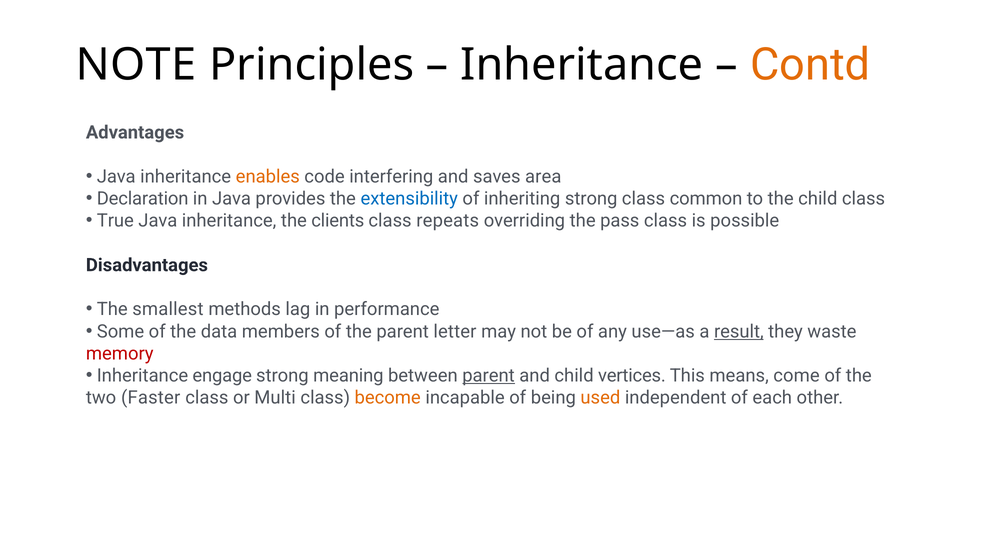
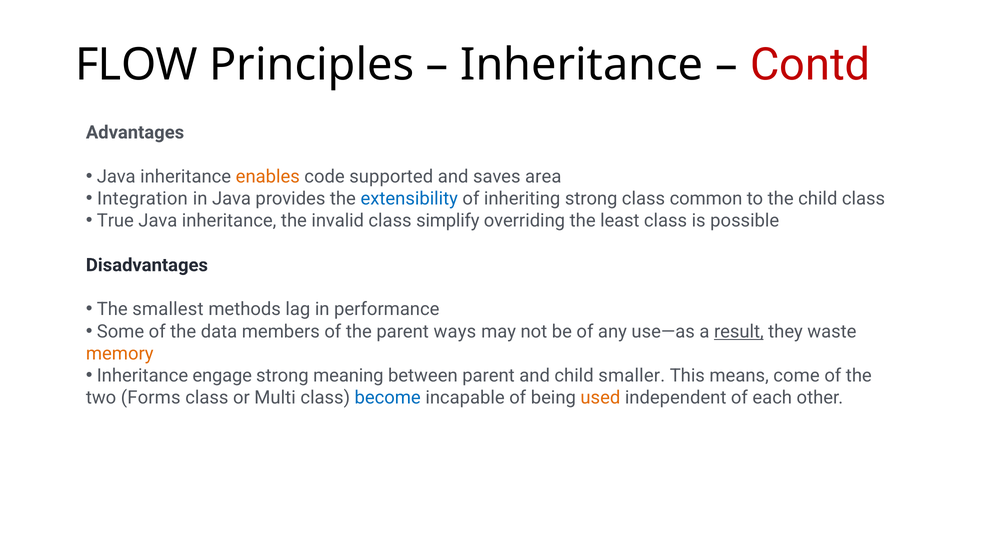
NOTE: NOTE -> FLOW
Contd colour: orange -> red
interfering: interfering -> supported
Declaration: Declaration -> Integration
clients: clients -> invalid
repeats: repeats -> simplify
pass: pass -> least
letter: letter -> ways
memory colour: red -> orange
parent at (489, 376) underline: present -> none
vertices: vertices -> smaller
Faster: Faster -> Forms
become colour: orange -> blue
